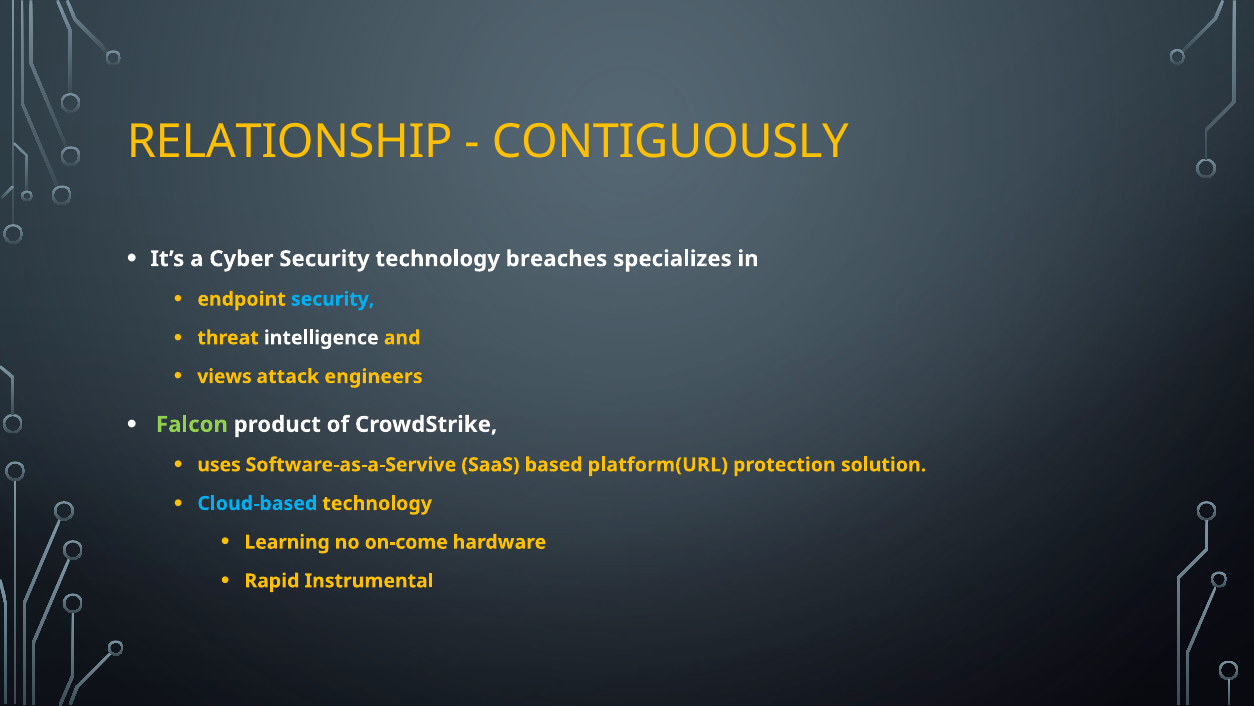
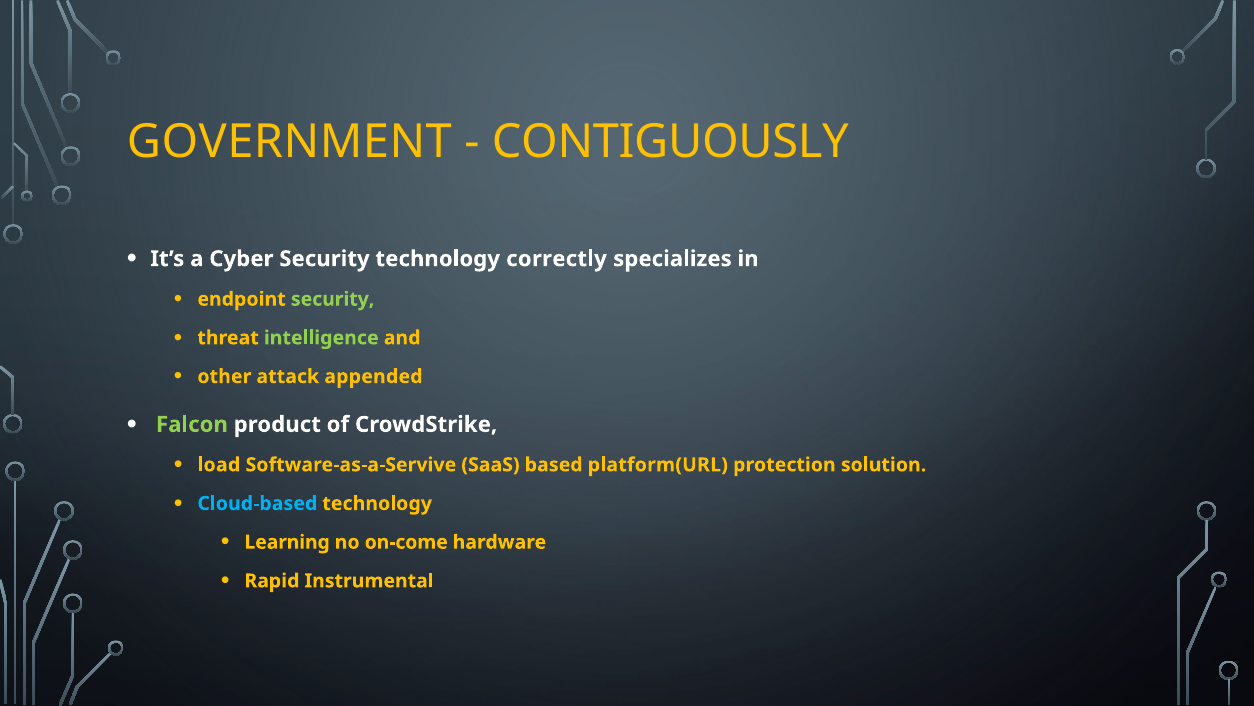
RELATIONSHIP: RELATIONSHIP -> GOVERNMENT
breaches: breaches -> correctly
security at (333, 299) colour: light blue -> light green
intelligence colour: white -> light green
views: views -> other
engineers: engineers -> appended
uses: uses -> load
